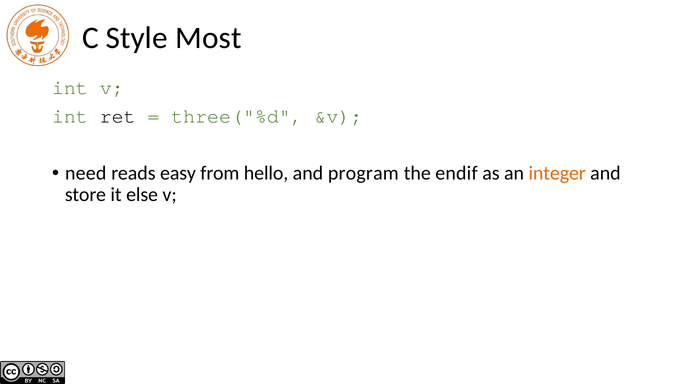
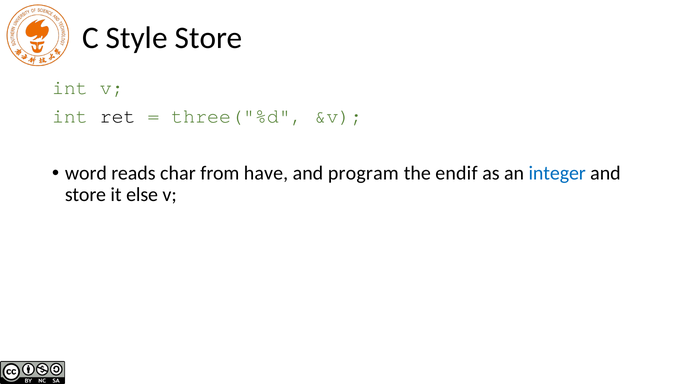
Style Most: Most -> Store
need: need -> word
easy: easy -> char
hello: hello -> have
integer colour: orange -> blue
